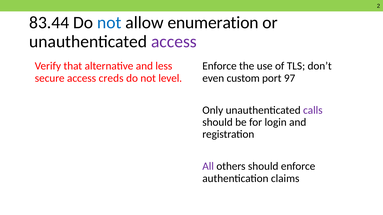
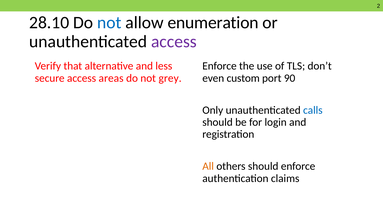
83.44: 83.44 -> 28.10
creds: creds -> areas
level: level -> grey
97: 97 -> 90
calls colour: purple -> blue
All colour: purple -> orange
